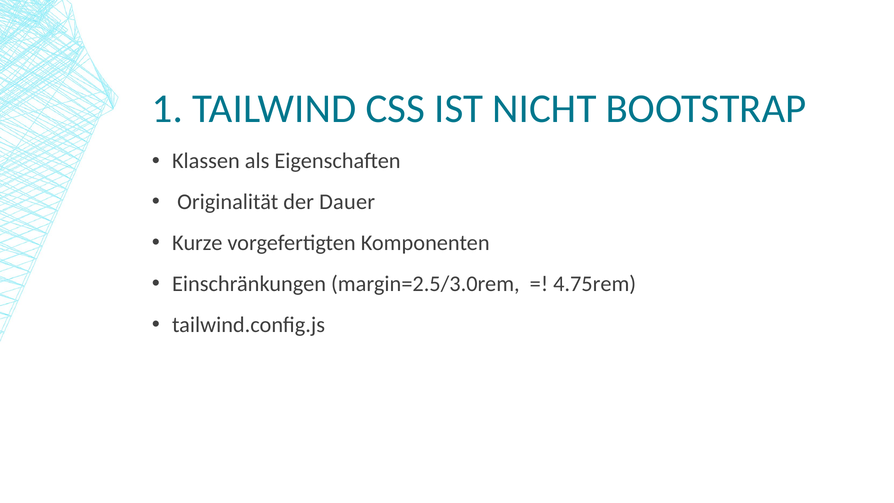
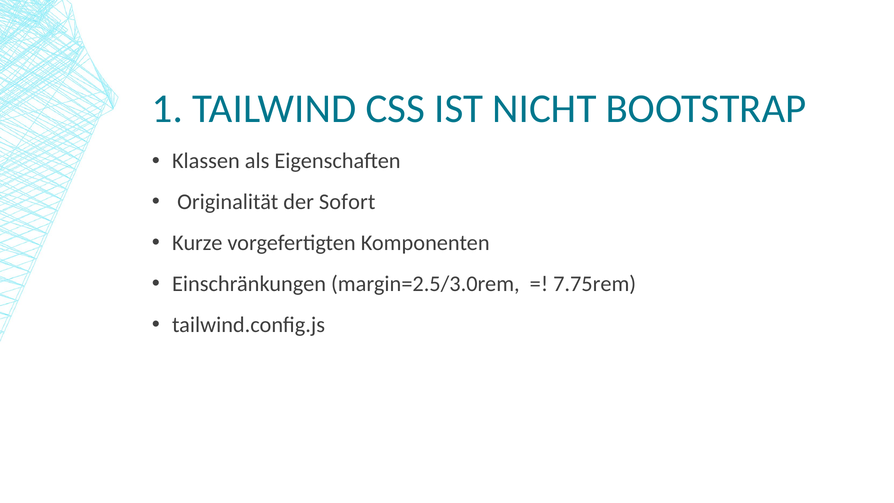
Dauer: Dauer -> Sofort
4.75rem: 4.75rem -> 7.75rem
